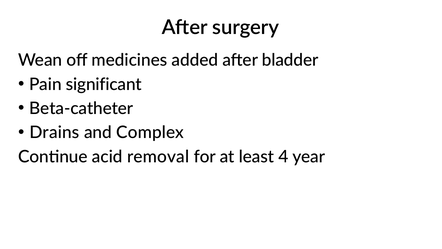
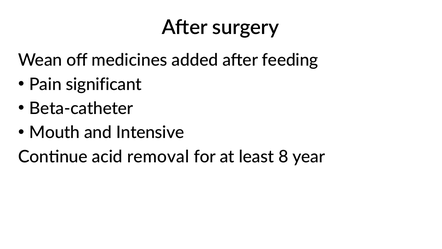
bladder: bladder -> feeding
Drains: Drains -> Mouth
Complex: Complex -> Intensive
4: 4 -> 8
